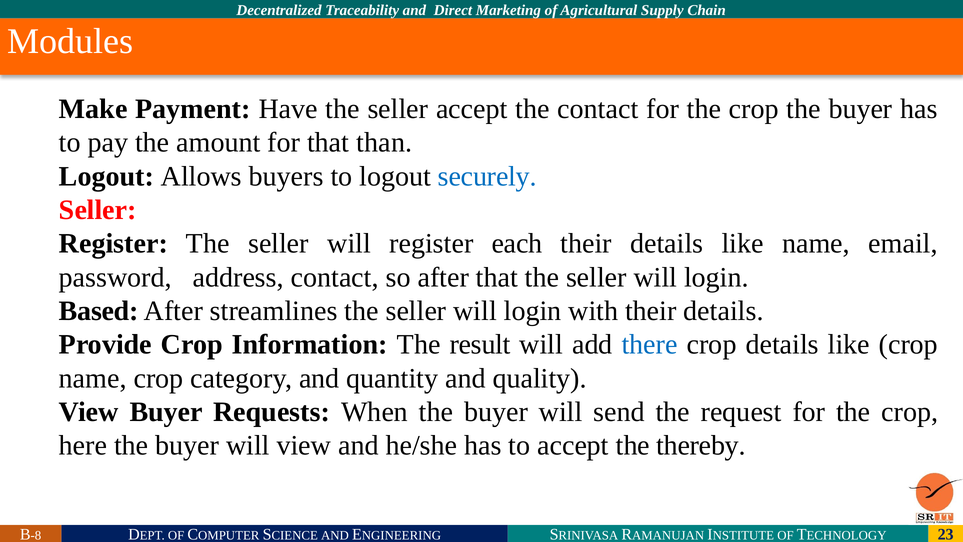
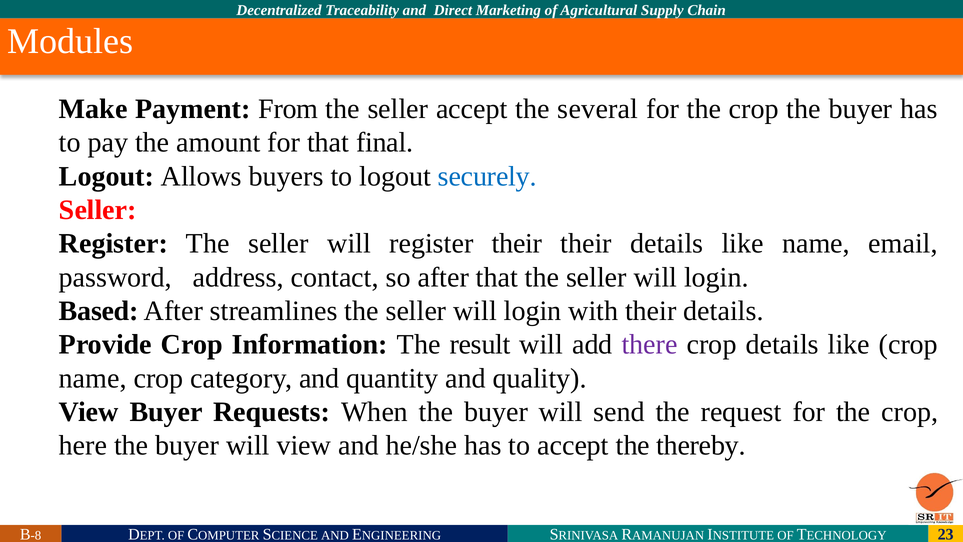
Have: Have -> From
the contact: contact -> several
than: than -> final
register each: each -> their
there colour: blue -> purple
